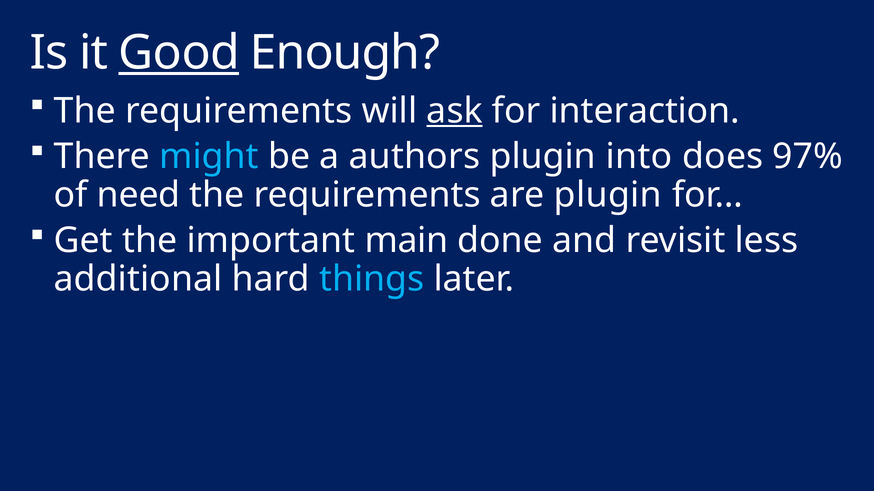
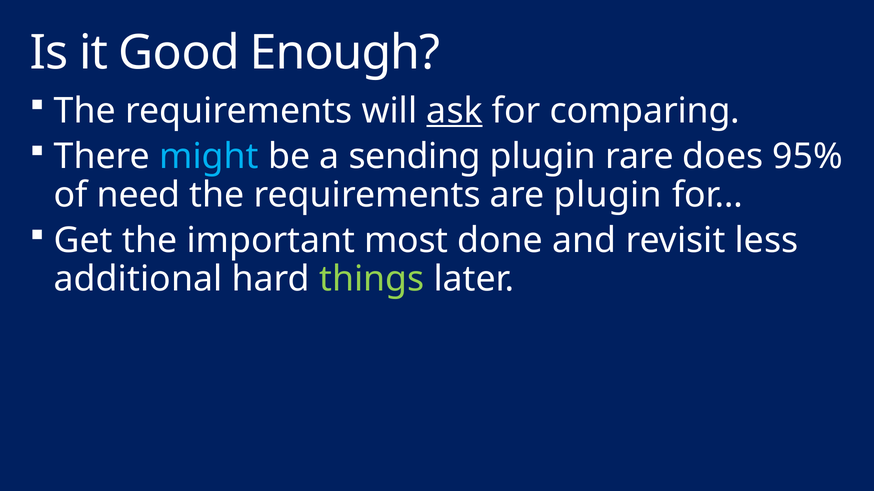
Good underline: present -> none
interaction: interaction -> comparing
authors: authors -> sending
into: into -> rare
97%: 97% -> 95%
main: main -> most
things colour: light blue -> light green
